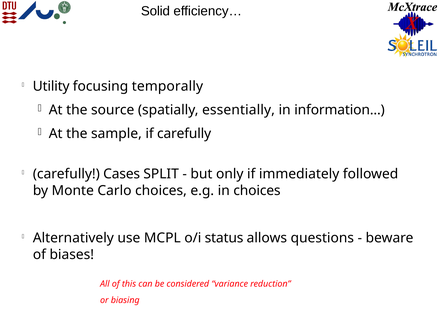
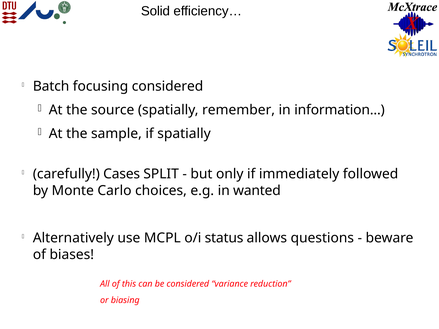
Utility: Utility -> Batch
focusing temporally: temporally -> considered
essentially: essentially -> remember
if carefully: carefully -> spatially
in choices: choices -> wanted
